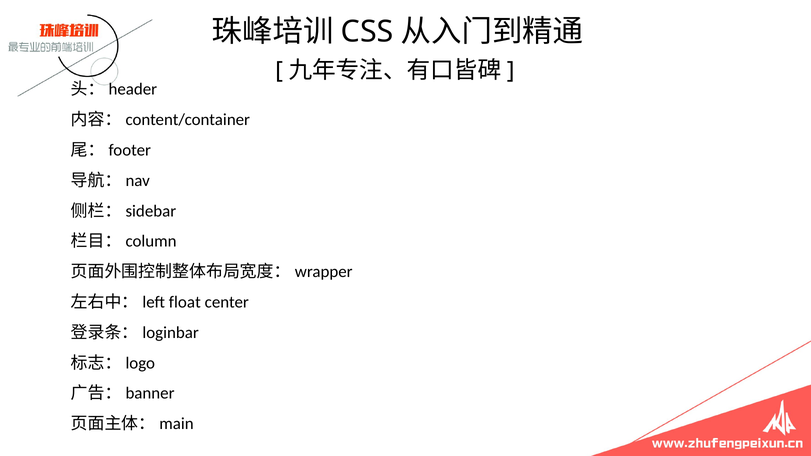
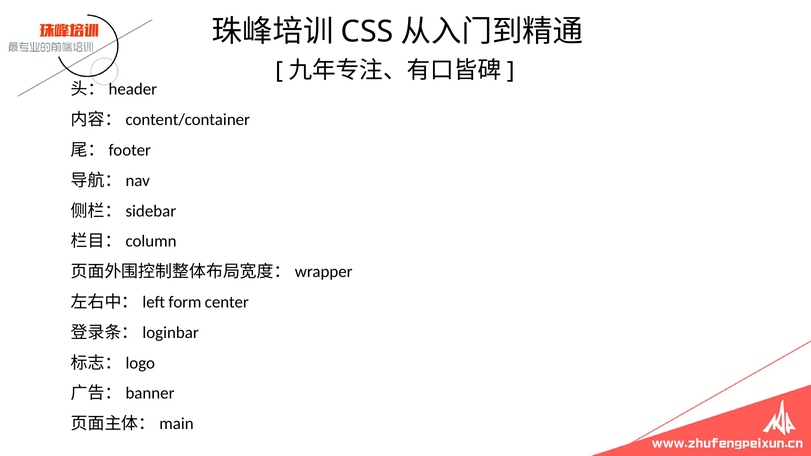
float: float -> form
